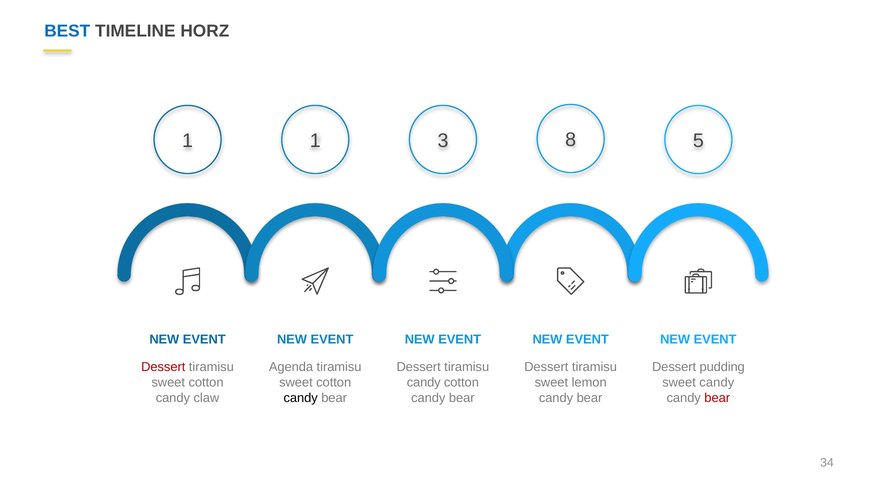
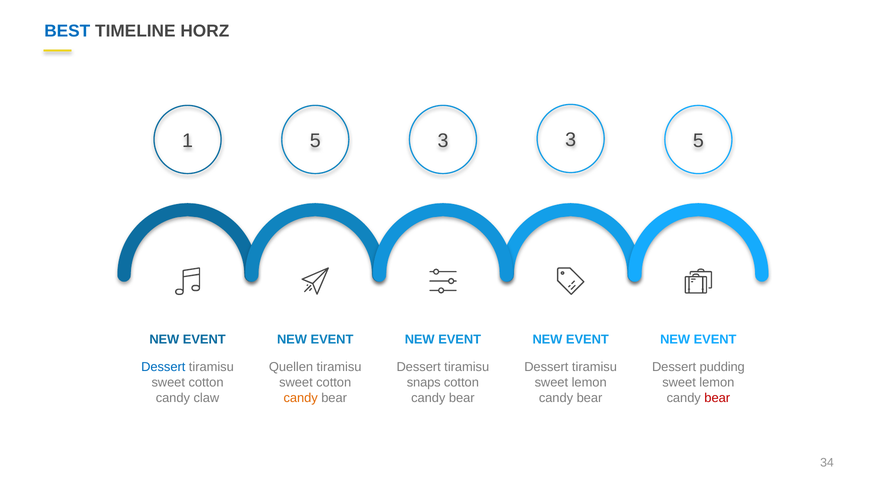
1 1: 1 -> 5
3 8: 8 -> 3
Dessert at (163, 367) colour: red -> blue
Agenda: Agenda -> Quellen
candy at (424, 383): candy -> snaps
candy at (717, 383): candy -> lemon
candy at (301, 398) colour: black -> orange
